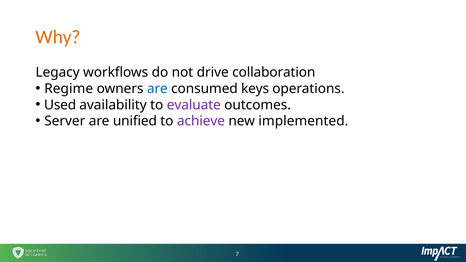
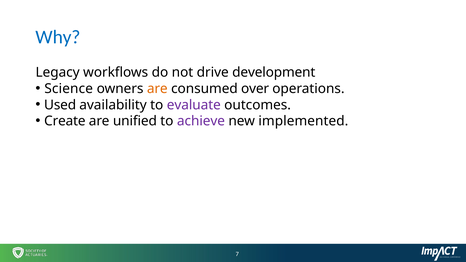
Why colour: orange -> blue
collaboration: collaboration -> development
Regime: Regime -> Science
are at (157, 89) colour: blue -> orange
keys: keys -> over
Server: Server -> Create
